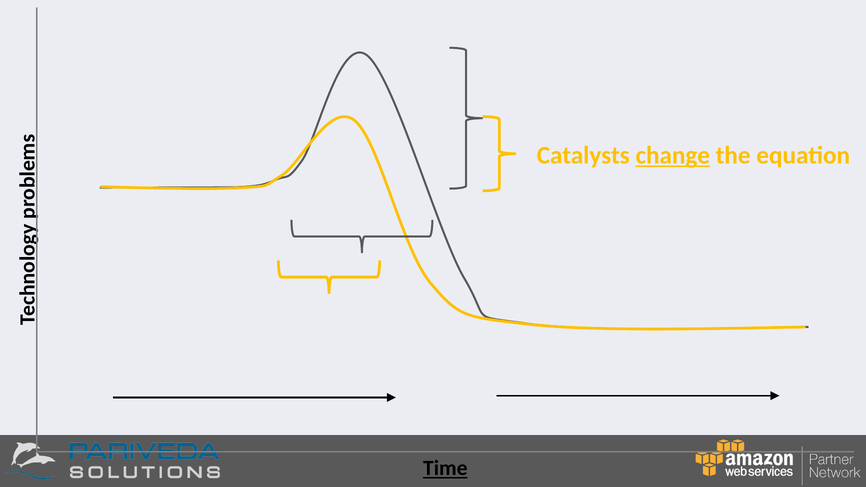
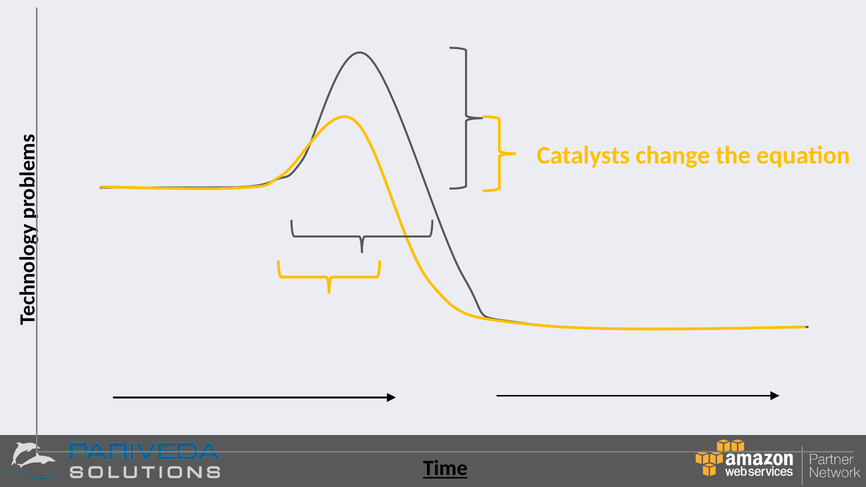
change underline: present -> none
